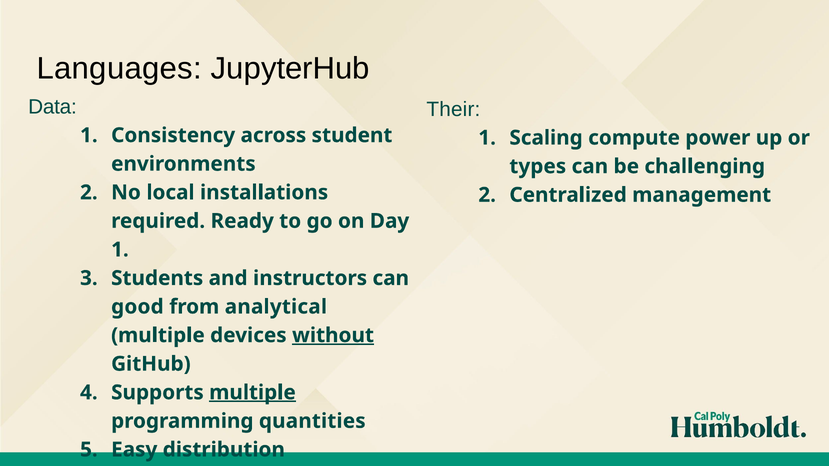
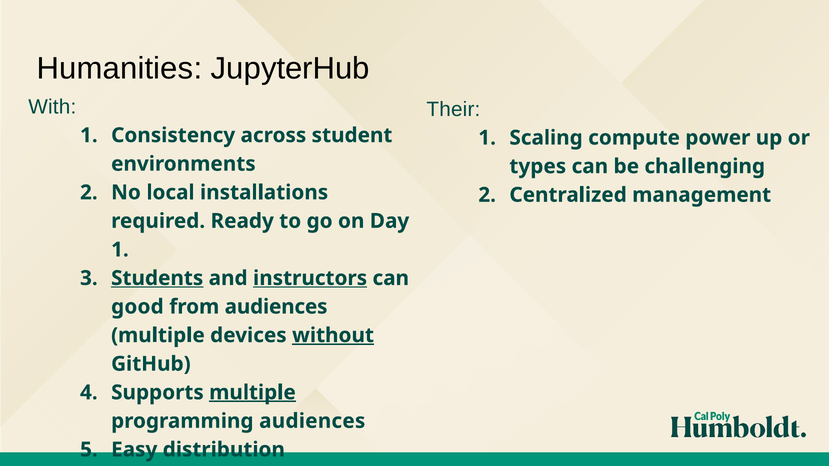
Languages: Languages -> Humanities
Data: Data -> With
Students underline: none -> present
instructors underline: none -> present
from analytical: analytical -> audiences
programming quantities: quantities -> audiences
